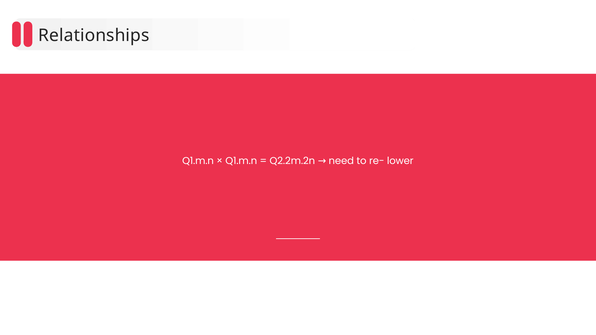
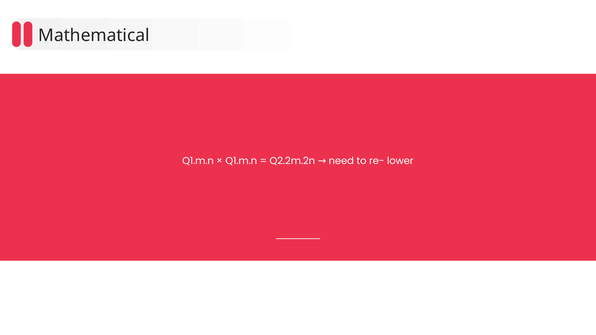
Relationships: Relationships -> Mathematical
